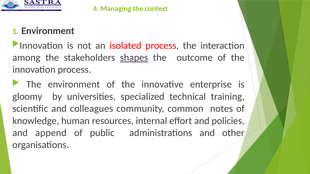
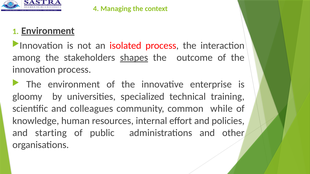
Environment at (48, 31) underline: none -> present
notes: notes -> while
append: append -> starting
